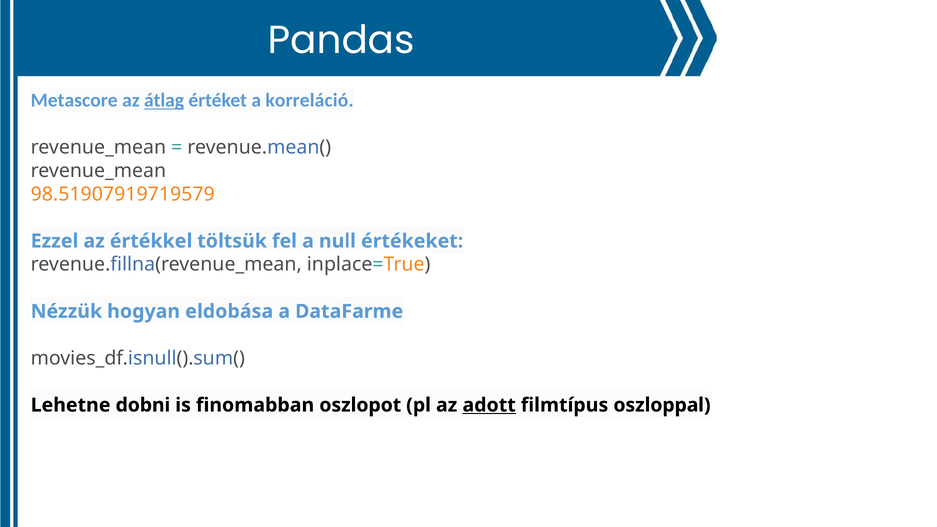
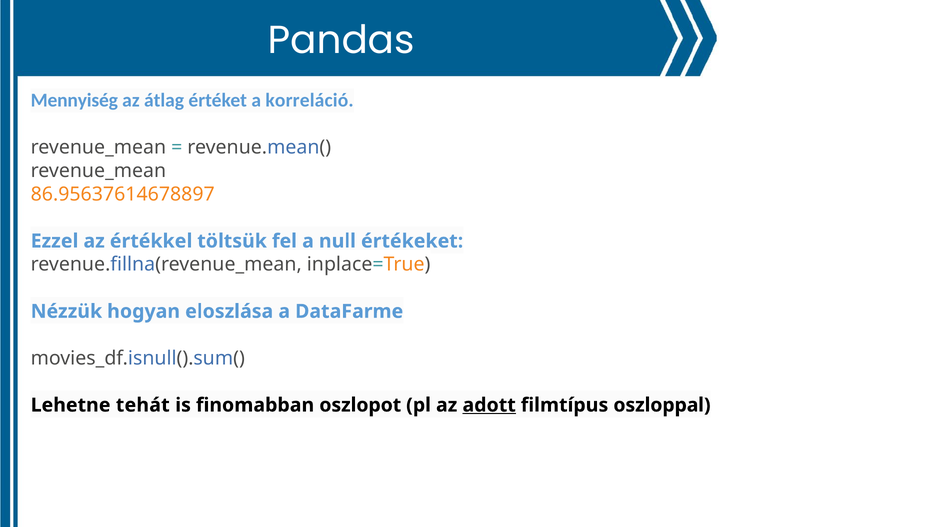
Metascore: Metascore -> Mennyiség
átlag underline: present -> none
98.51907919719579: 98.51907919719579 -> 86.95637614678897
eldobása: eldobása -> eloszlása
dobni: dobni -> tehát
